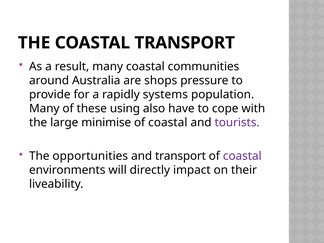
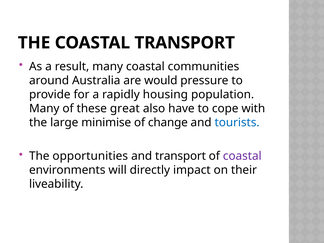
shops: shops -> would
systems: systems -> housing
using: using -> great
coastal at (168, 123): coastal -> change
tourists colour: purple -> blue
